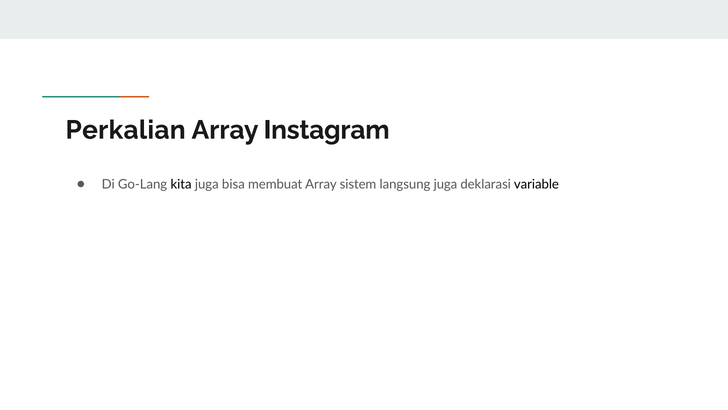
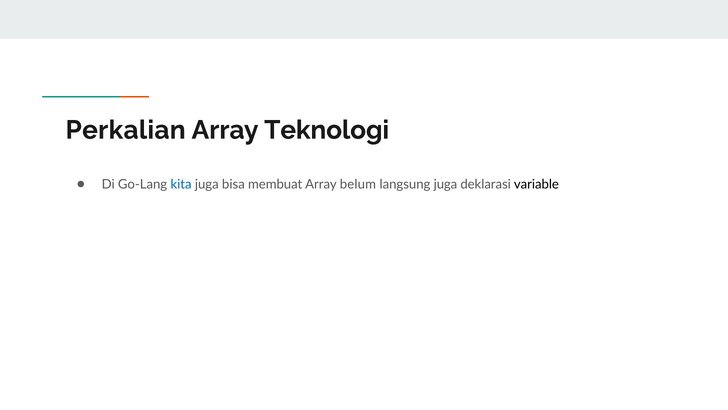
Instagram: Instagram -> Teknologi
kita colour: black -> blue
sistem: sistem -> belum
